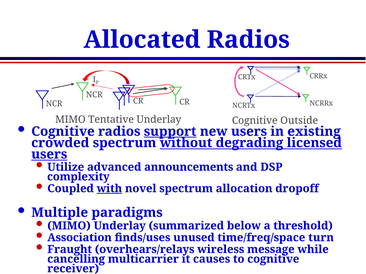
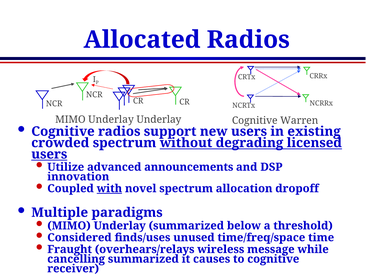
Tentative at (111, 120): Tentative -> Underlay
Outside: Outside -> Warren
support underline: present -> none
complexity: complexity -> innovation
Association: Association -> Considered
turn: turn -> time
cancelling multicarrier: multicarrier -> summarized
